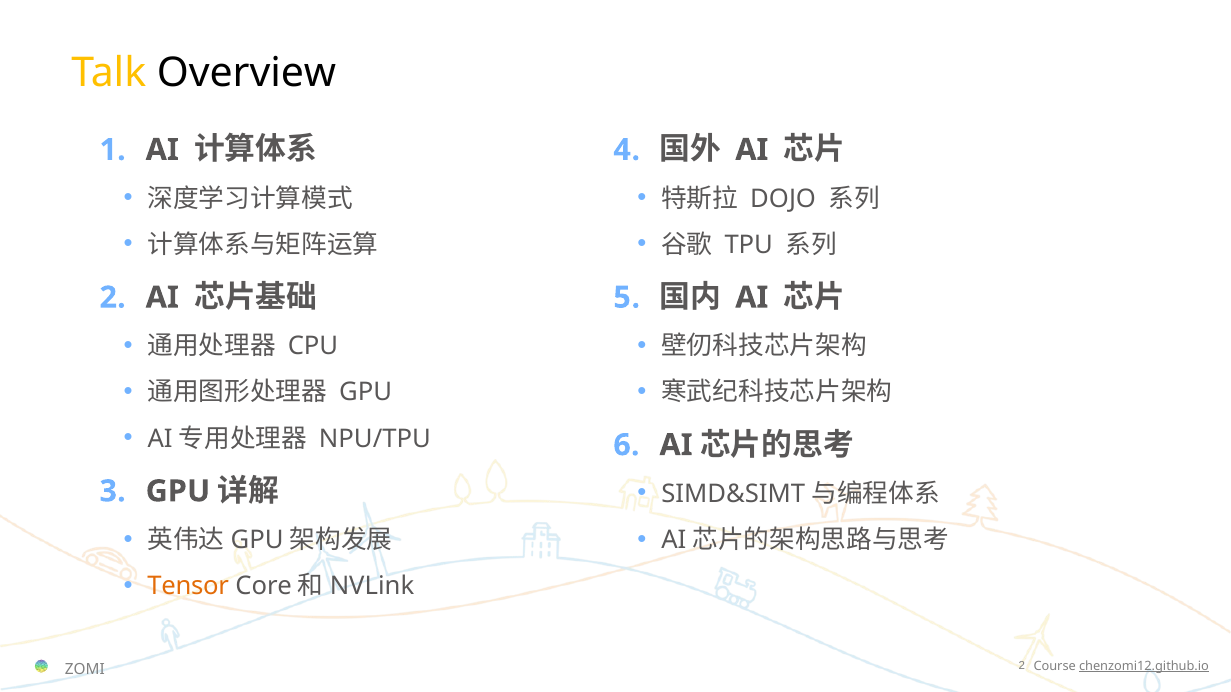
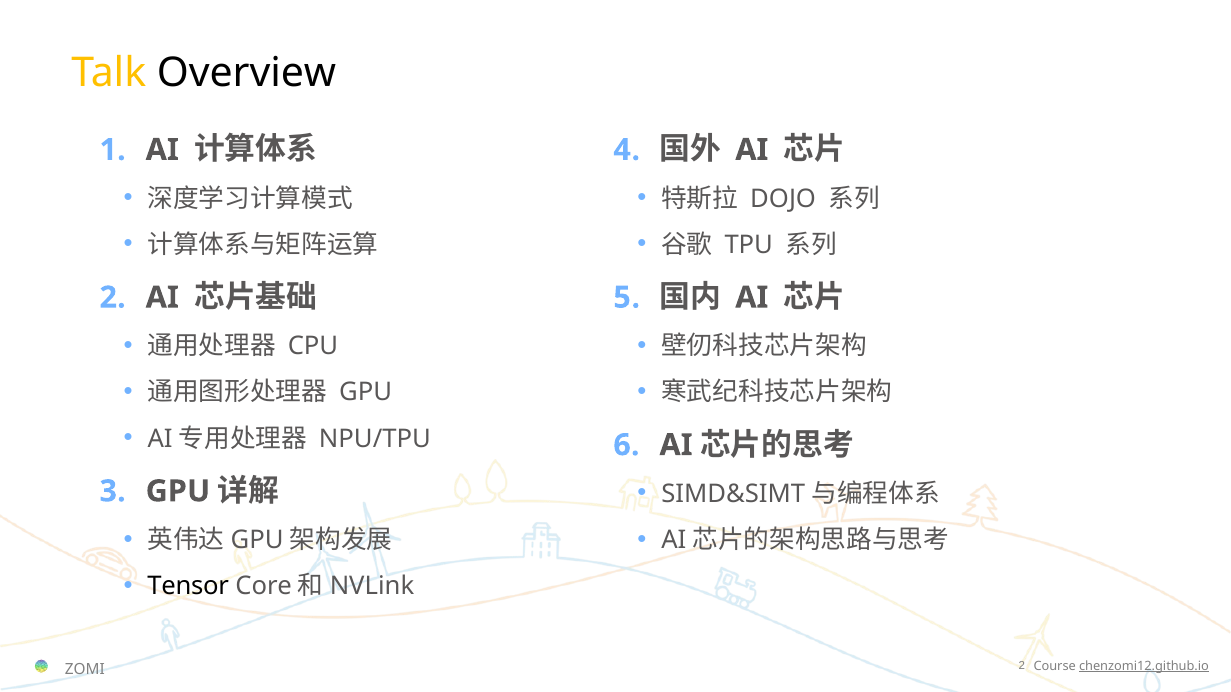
Tensor colour: orange -> black
